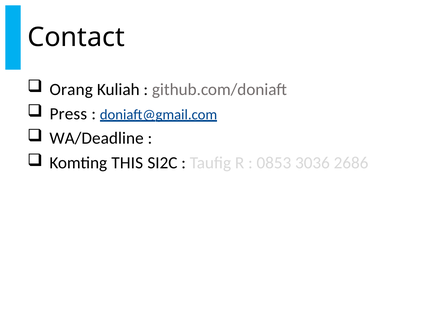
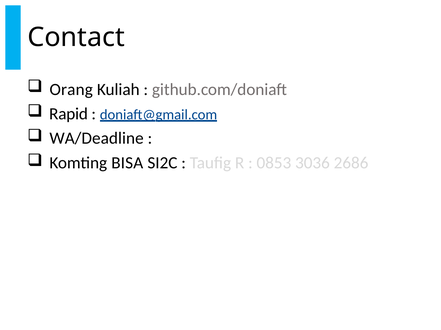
Press: Press -> Rapid
THIS: THIS -> BISA
